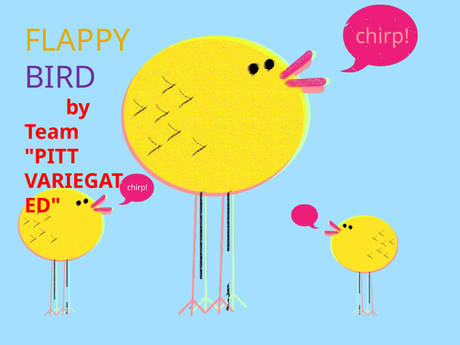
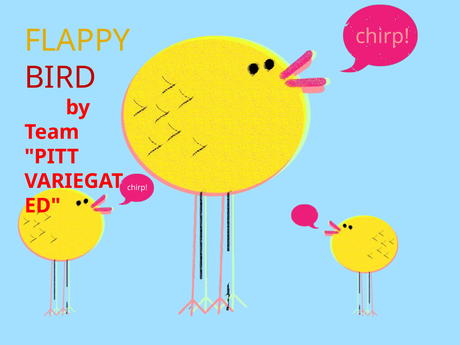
BIRD colour: purple -> red
